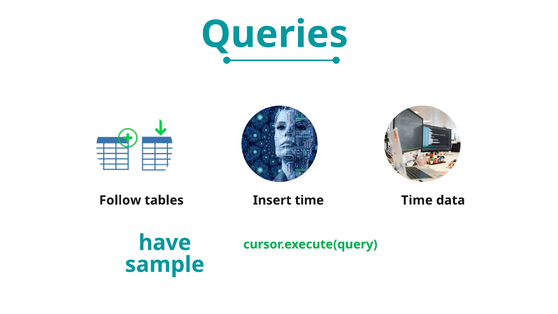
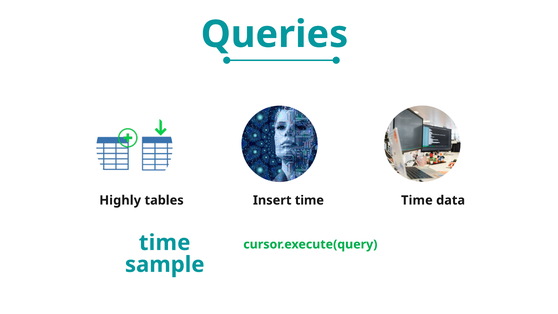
Follow: Follow -> Highly
have at (165, 243): have -> time
